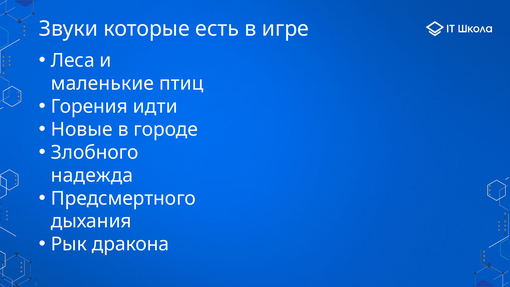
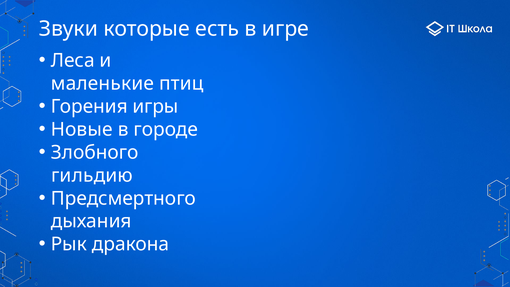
идти: идти -> игры
надежда: надежда -> гильдию
